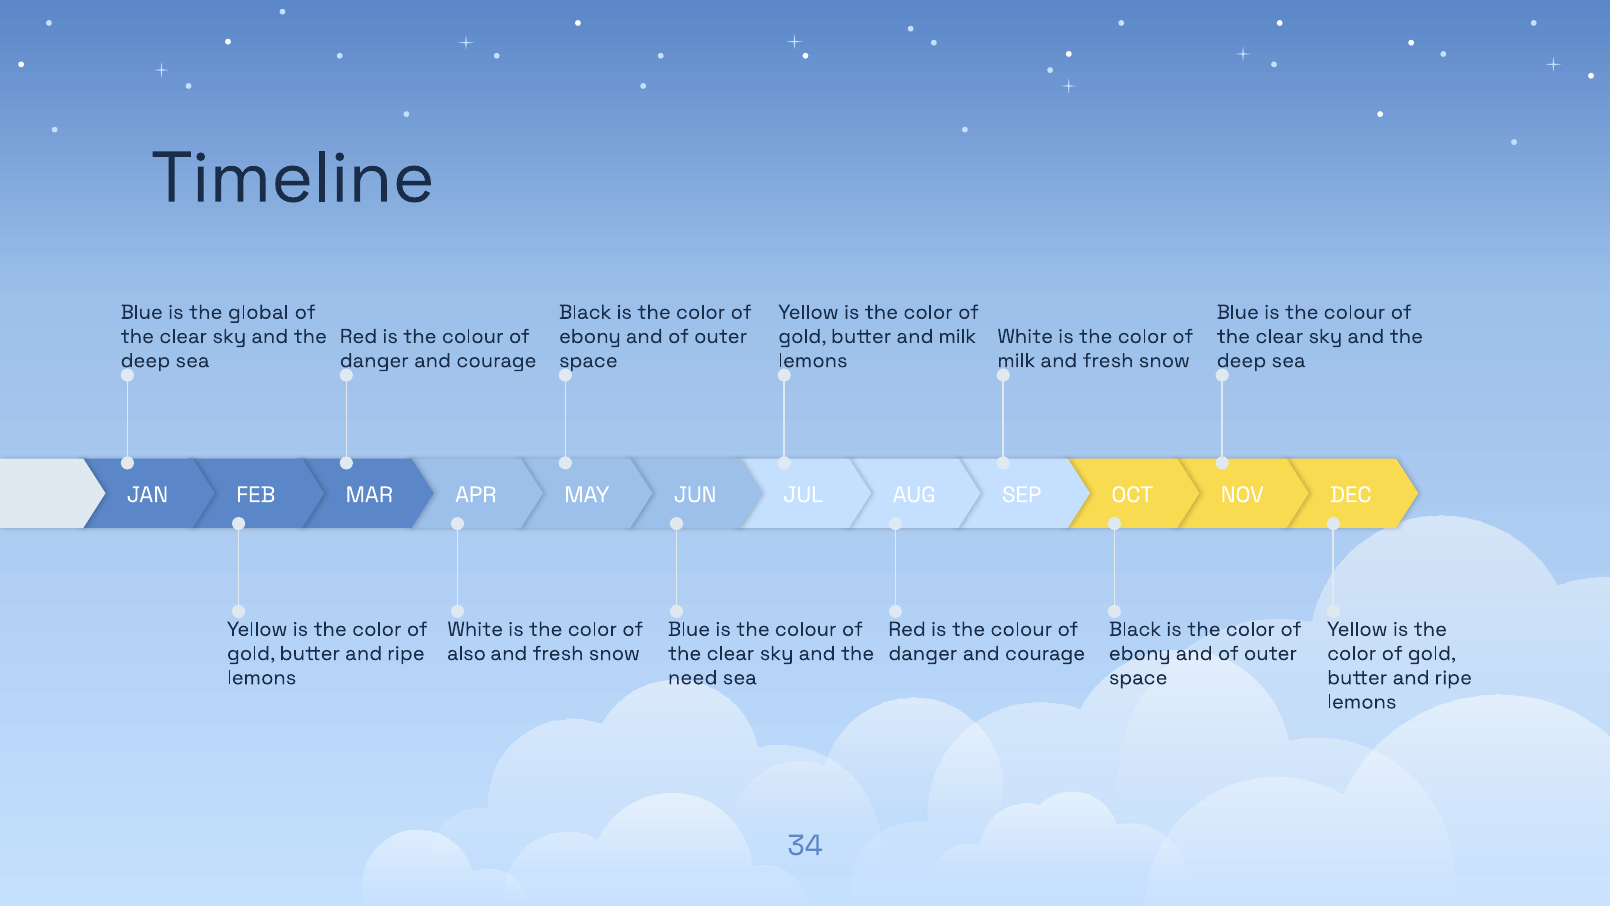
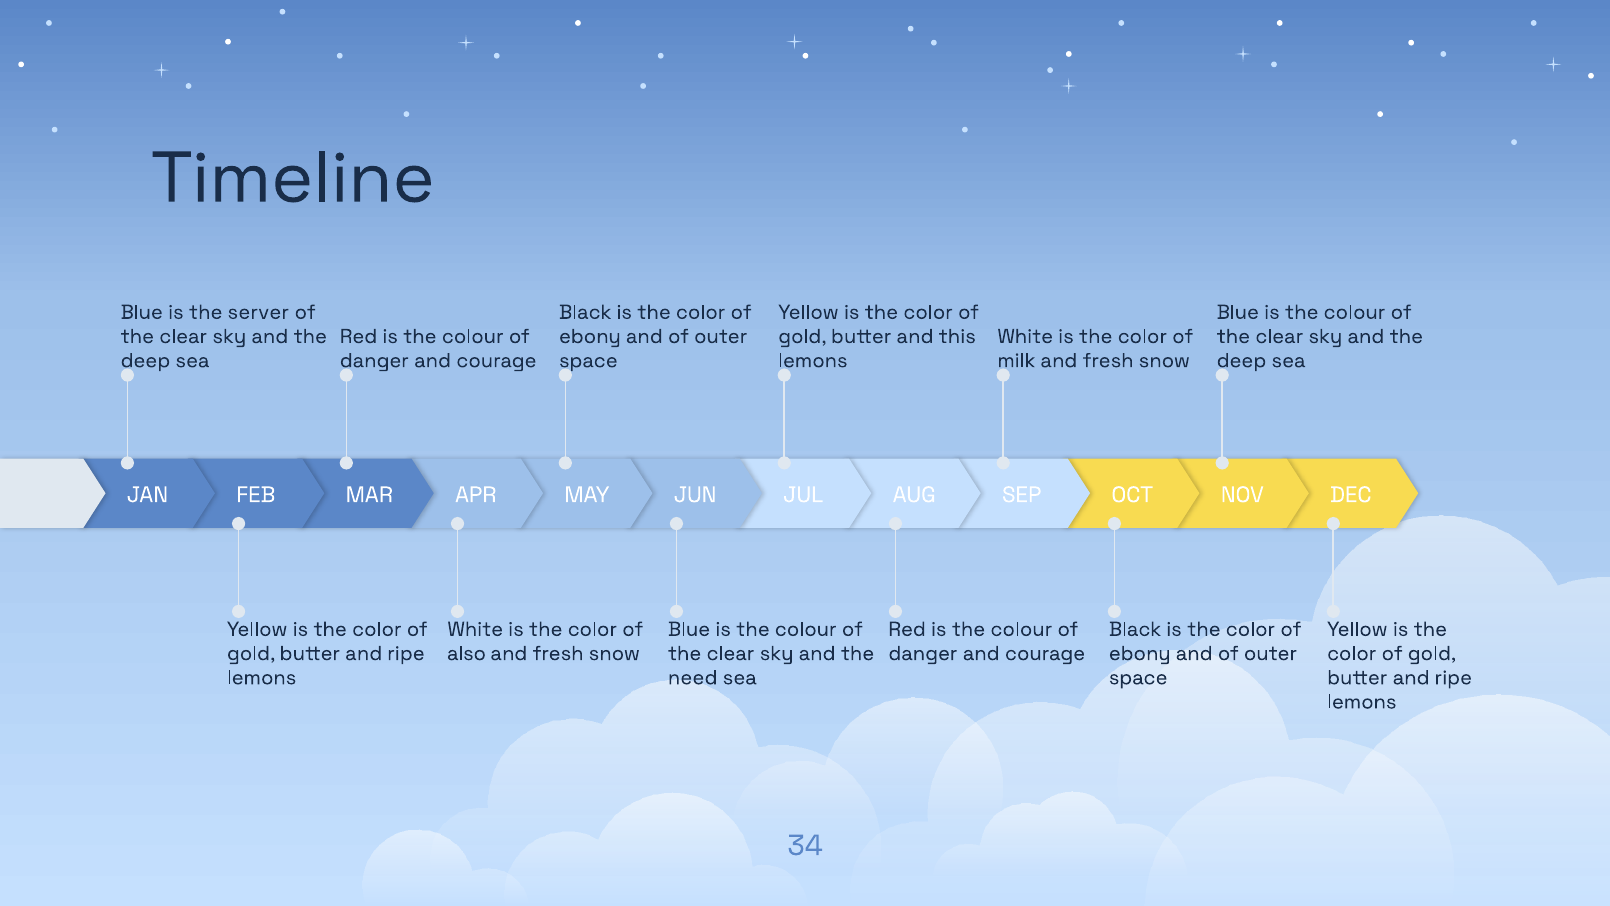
global: global -> server
and milk: milk -> this
